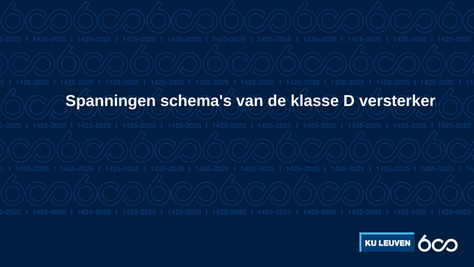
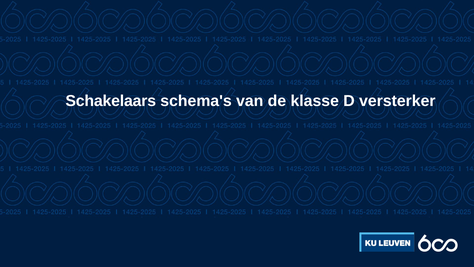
Spanningen: Spanningen -> Schakelaars
